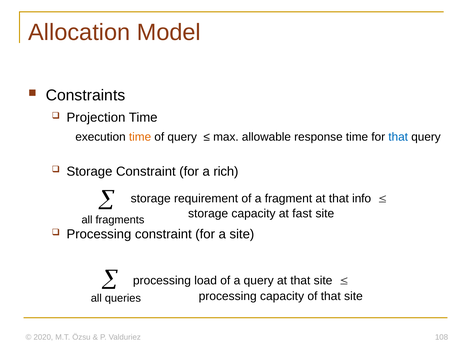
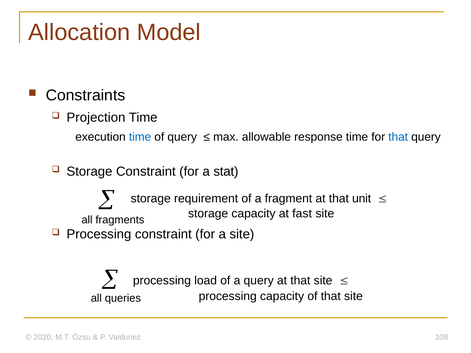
time at (140, 137) colour: orange -> blue
rich: rich -> stat
info: info -> unit
